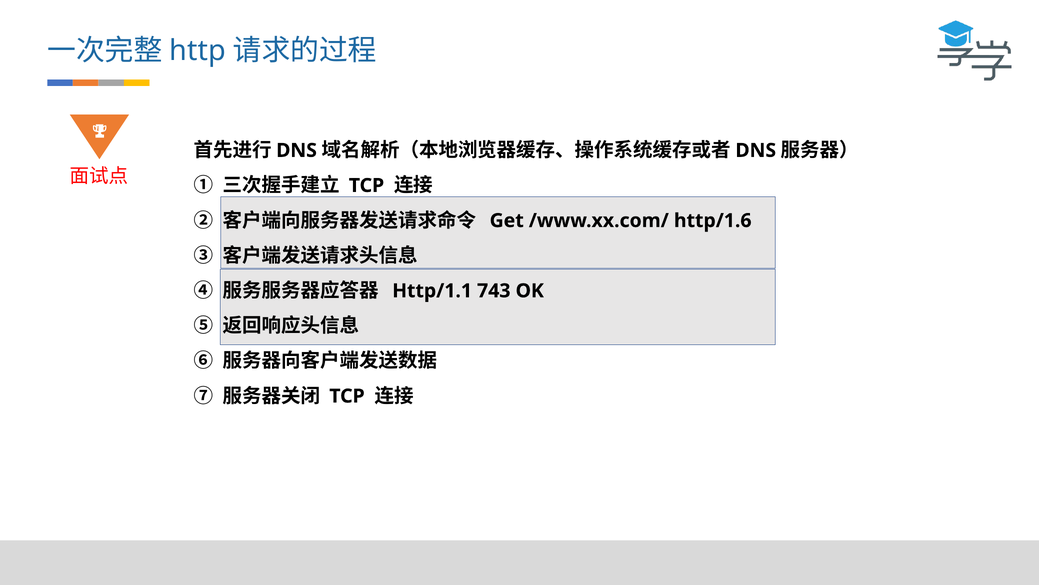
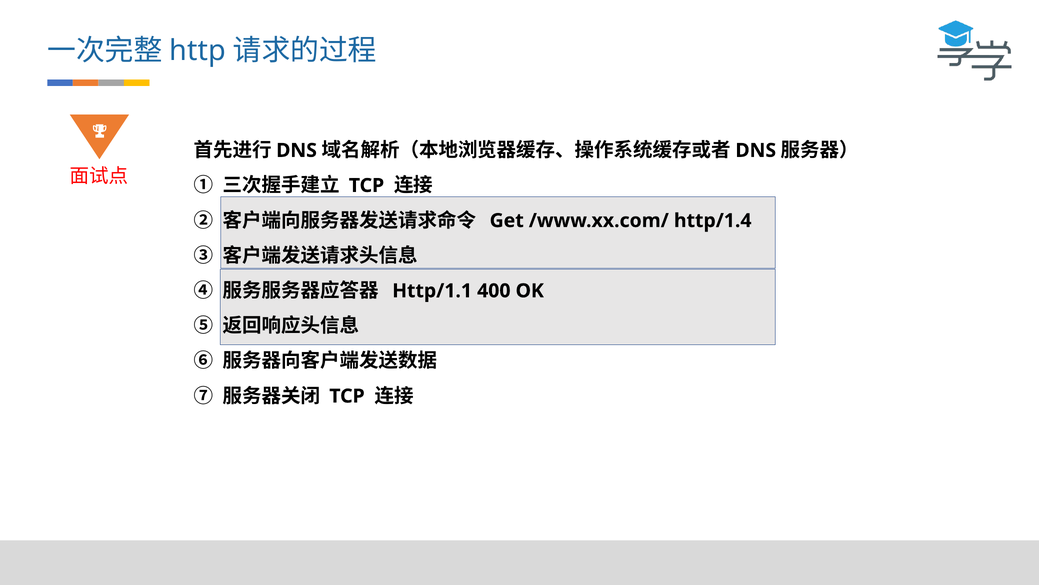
http/1.6: http/1.6 -> http/1.4
743: 743 -> 400
